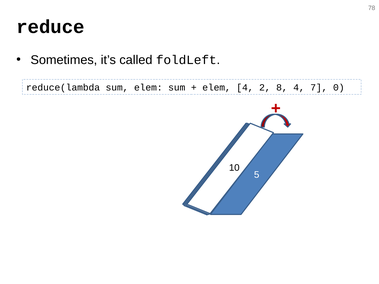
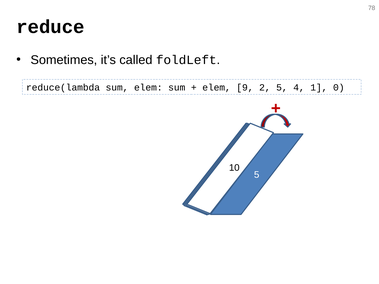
elem 4: 4 -> 9
2 8: 8 -> 5
7: 7 -> 1
